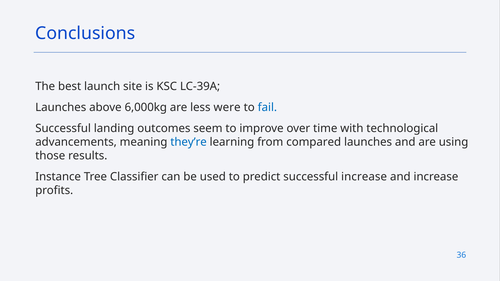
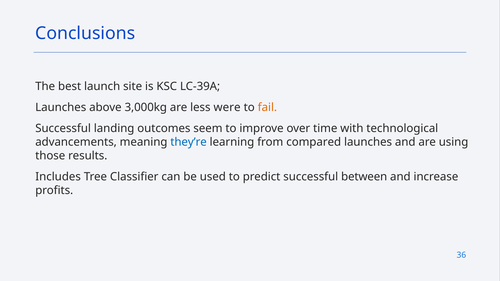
6,000kg: 6,000kg -> 3,000kg
fail colour: blue -> orange
Instance: Instance -> Includes
successful increase: increase -> between
